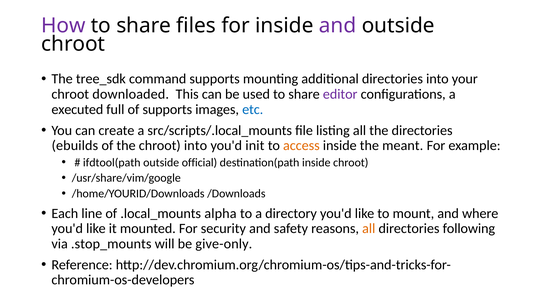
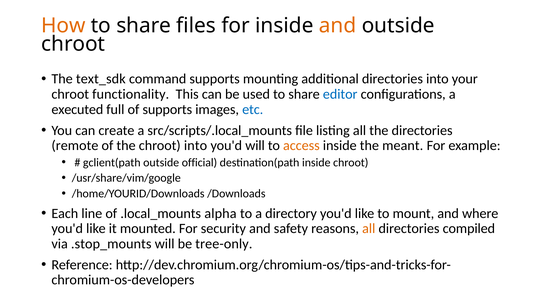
How colour: purple -> orange
and at (338, 26) colour: purple -> orange
tree_sdk: tree_sdk -> text_sdk
downloaded: downloaded -> functionality
editor colour: purple -> blue
ebuilds: ebuilds -> remote
you'd init: init -> will
ifdtool(path: ifdtool(path -> gclient(path
following: following -> compiled
give-only: give-only -> tree-only
